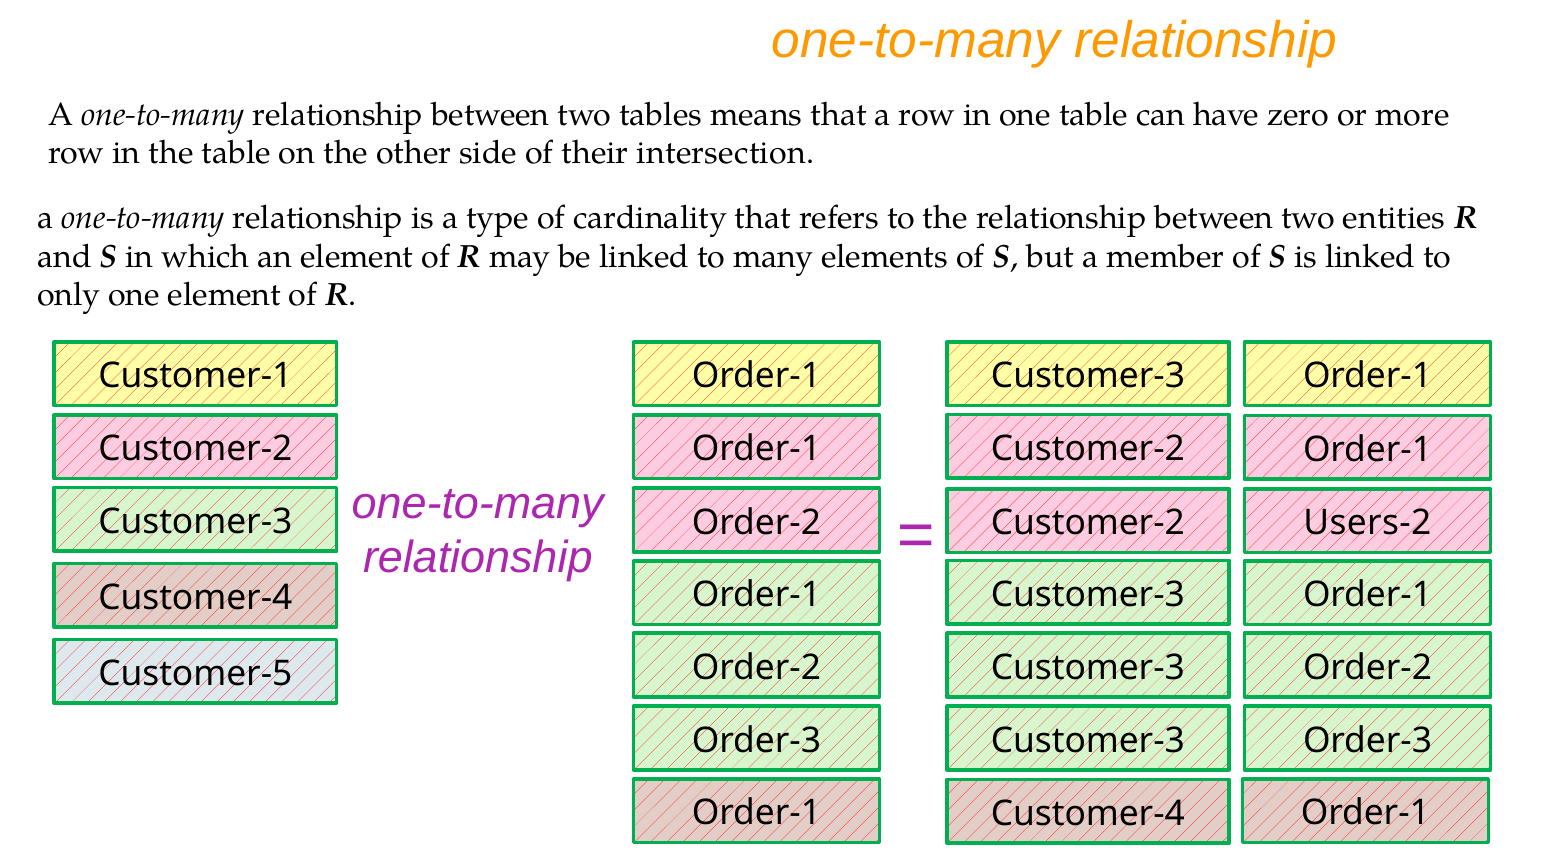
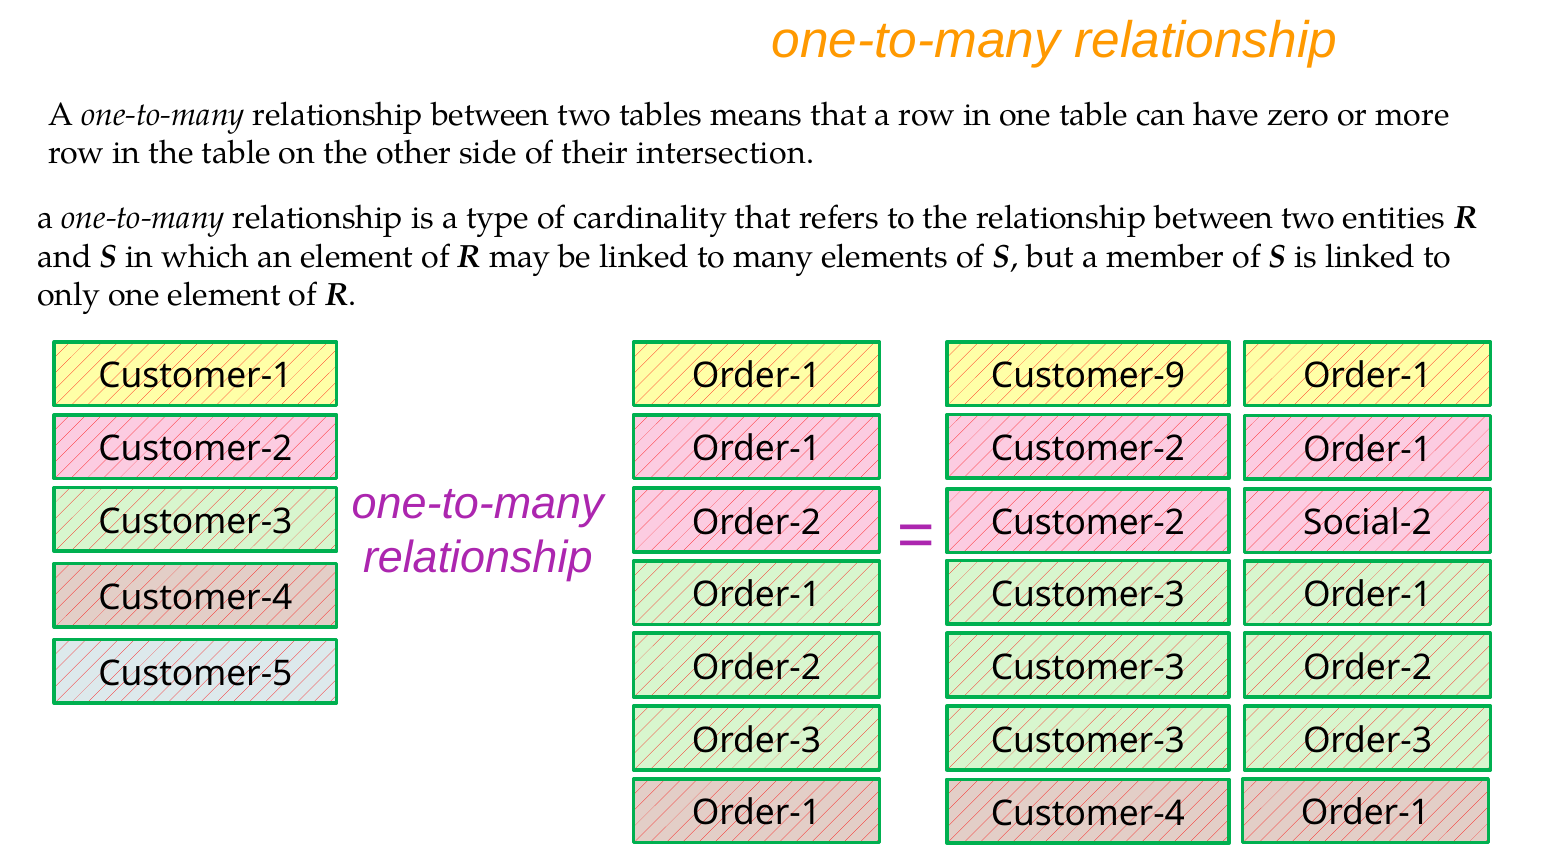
Customer-3 at (1088, 376): Customer-3 -> Customer-9
Users-2: Users-2 -> Social-2
